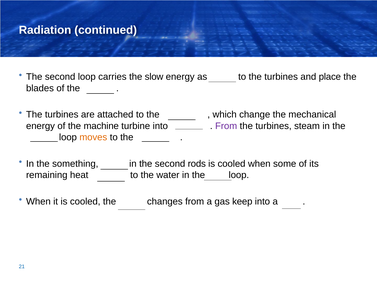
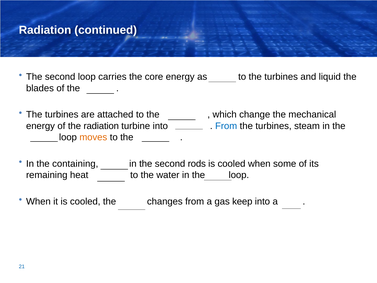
slow: slow -> core
and place: place -> liquid
the machine: machine -> radiation
From at (226, 126) colour: purple -> blue
something: something -> containing
